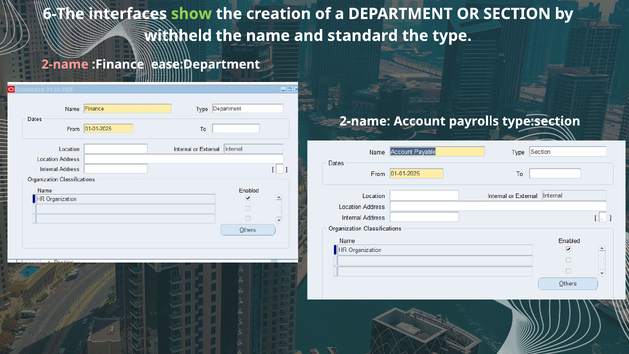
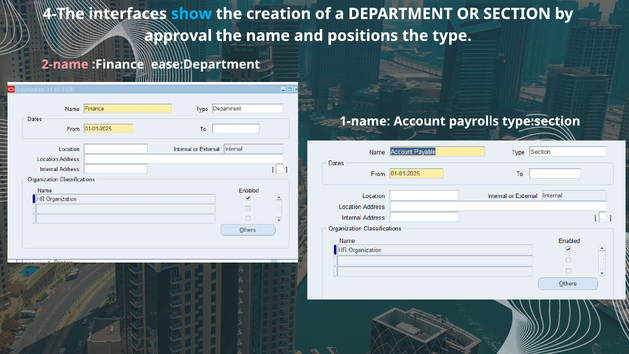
6-The: 6-The -> 4-The
show colour: light green -> light blue
withheld: withheld -> approval
standard: standard -> positions
2-name at (365, 121): 2-name -> 1-name
